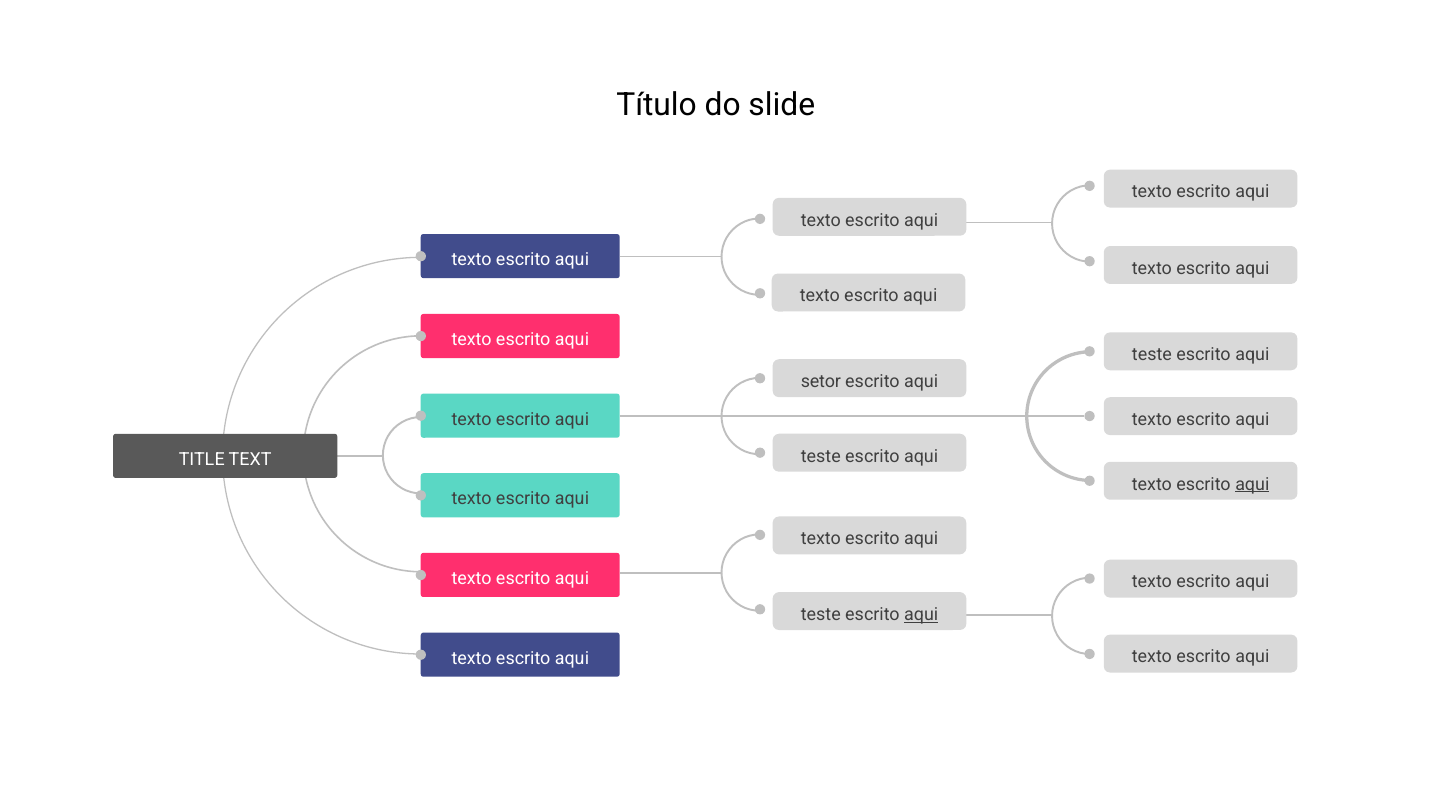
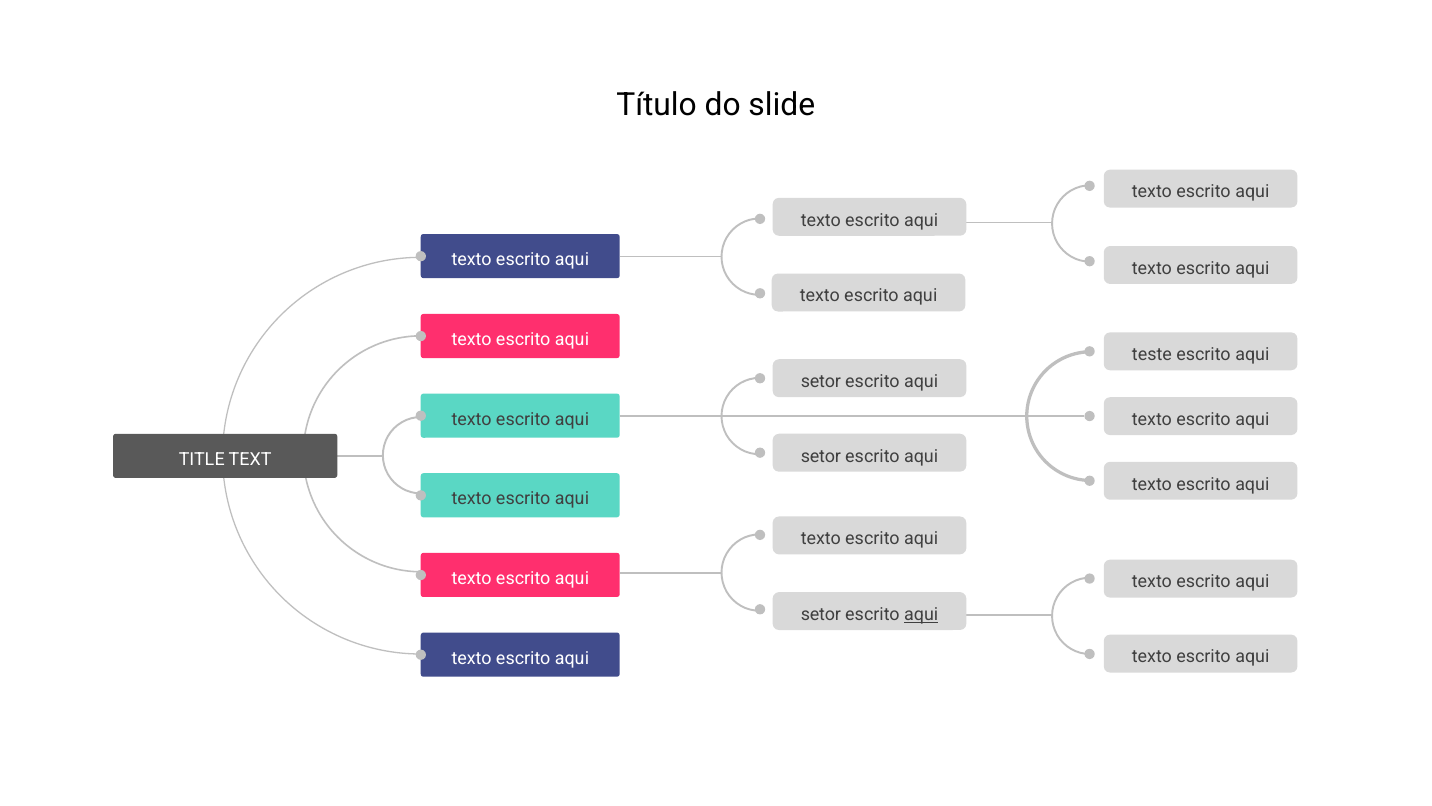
teste at (821, 456): teste -> setor
aqui at (1252, 484) underline: present -> none
teste at (821, 614): teste -> setor
